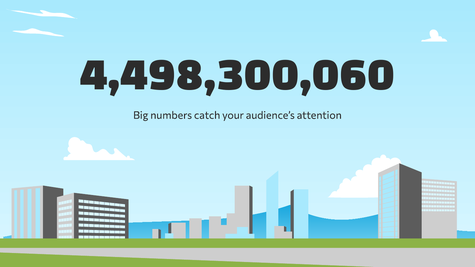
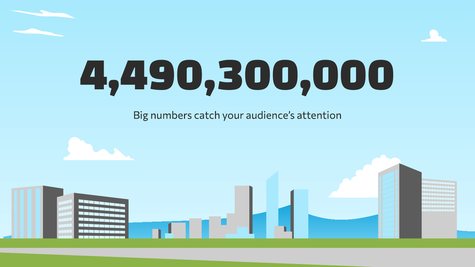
4,498,300,060: 4,498,300,060 -> 4,490,300,000
